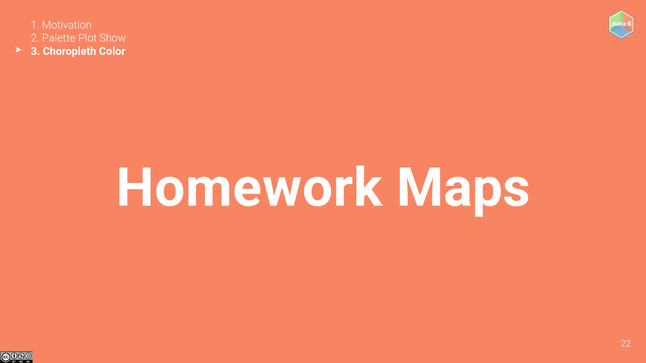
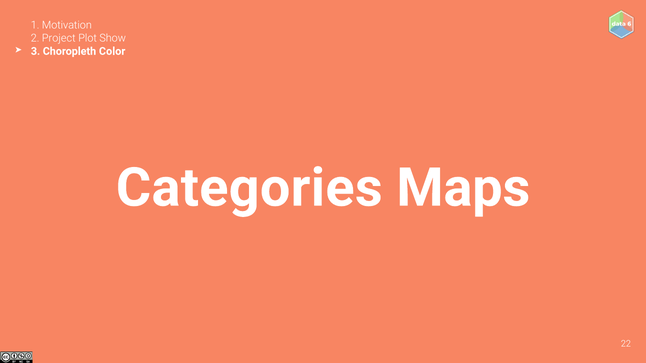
Palette: Palette -> Project
Homework: Homework -> Categories
